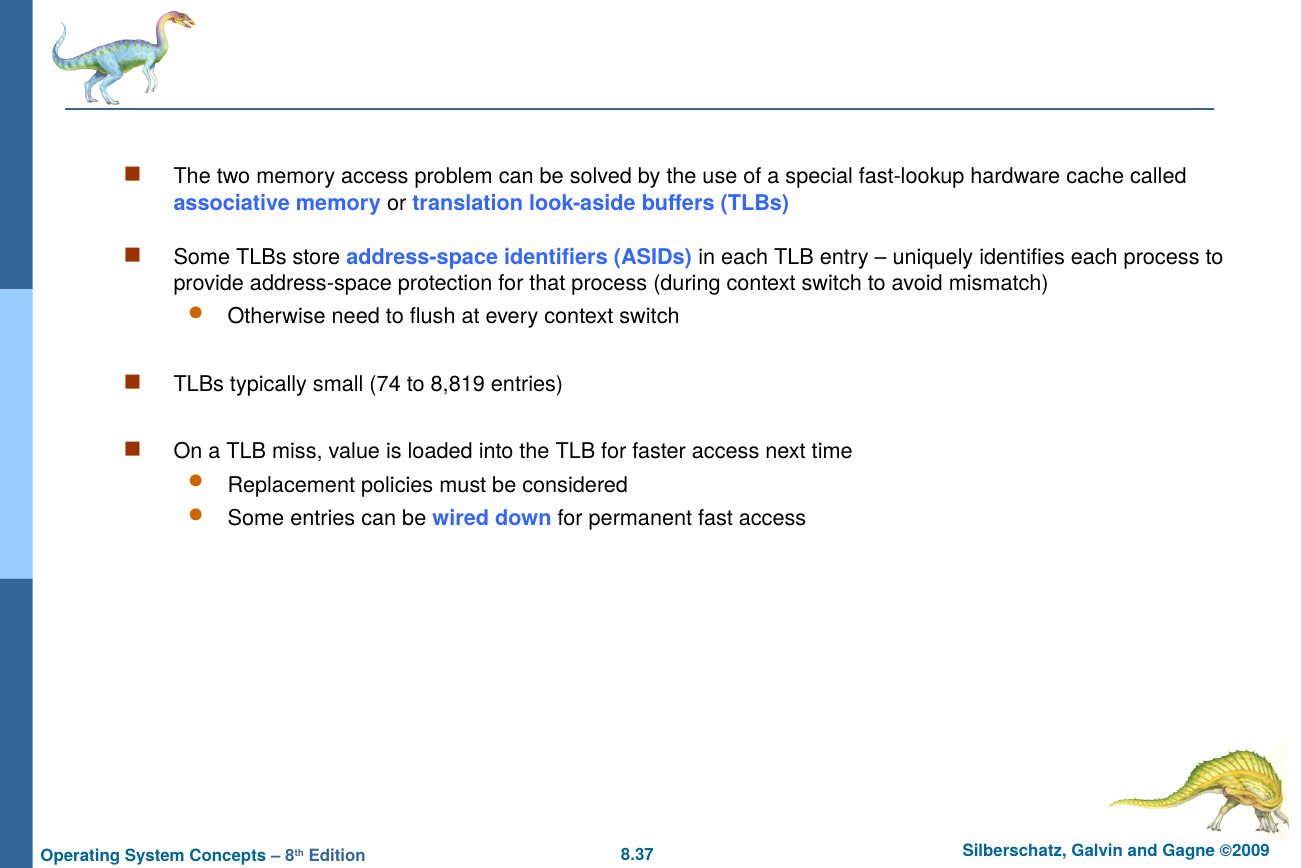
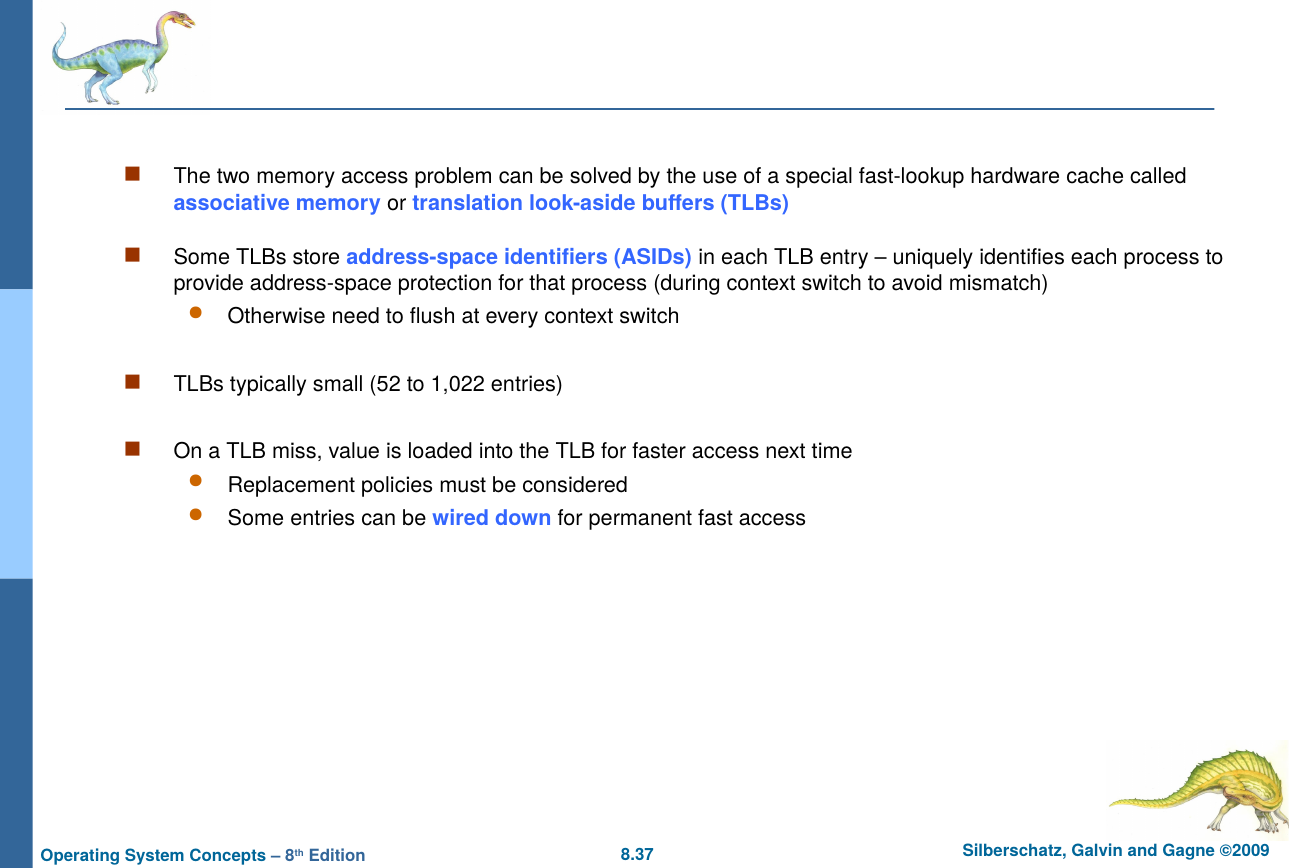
74: 74 -> 52
8,819: 8,819 -> 1,022
